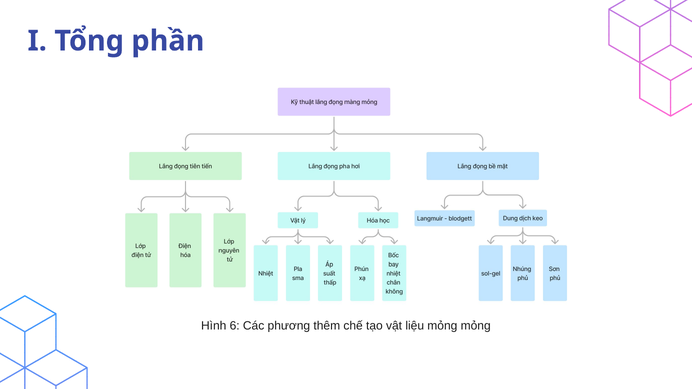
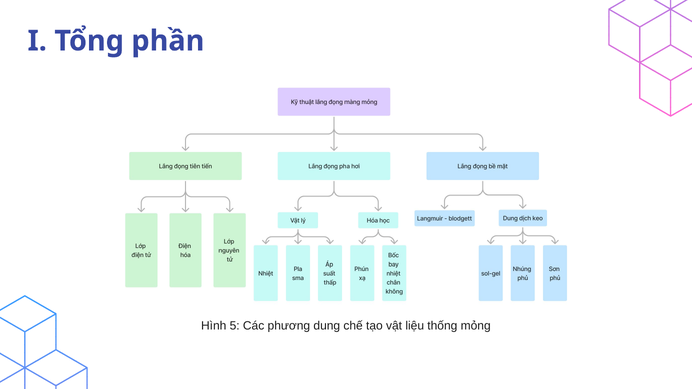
6: 6 -> 5
thêm: thêm -> dung
liệu mỏng: mỏng -> thống
